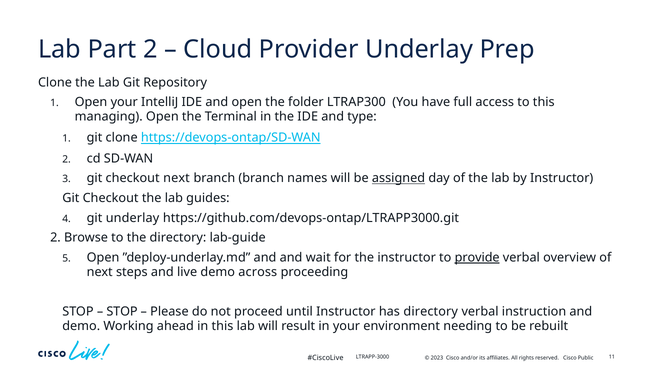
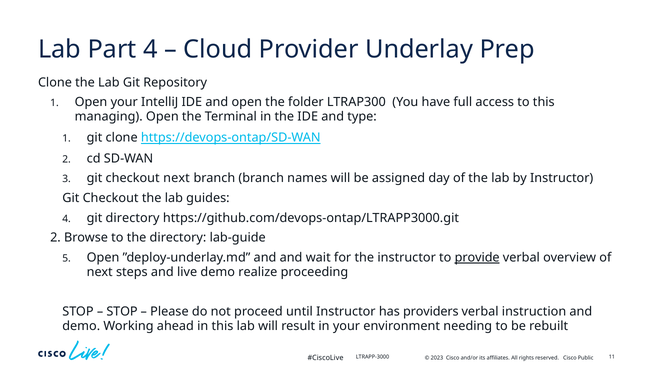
Part 2: 2 -> 4
assigned underline: present -> none
git underlay: underlay -> directory
across: across -> realize
has directory: directory -> providers
